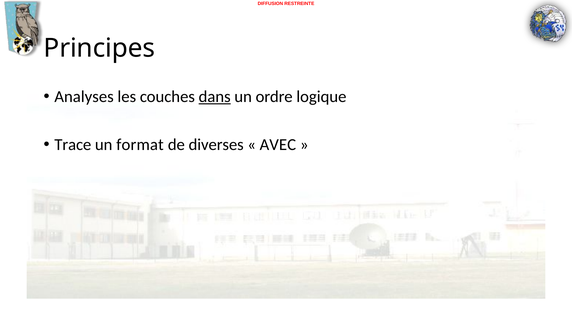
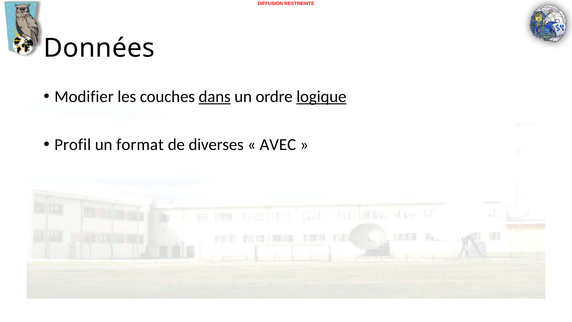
Principes: Principes -> Données
Analyses: Analyses -> Modifier
logique underline: none -> present
Trace: Trace -> Profil
